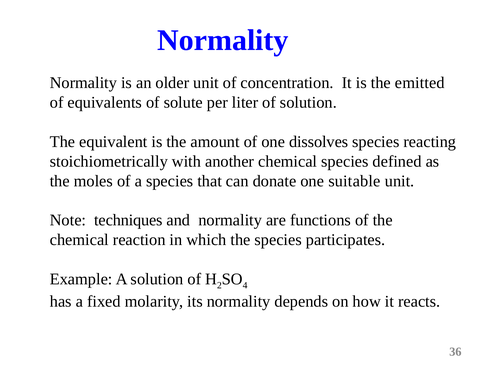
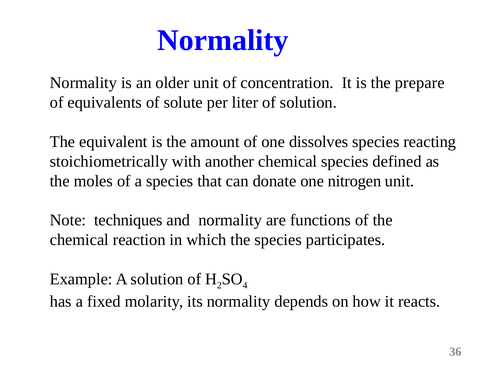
emitted: emitted -> prepare
suitable: suitable -> nitrogen
